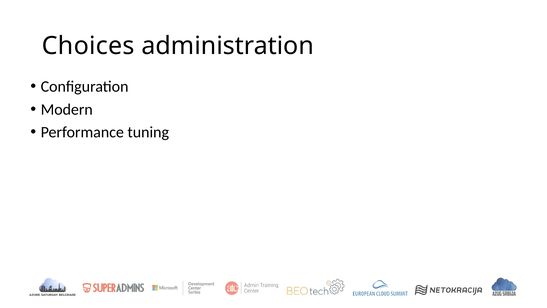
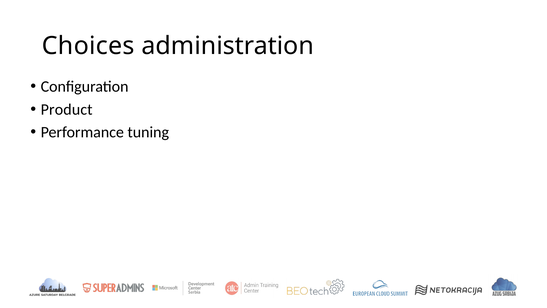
Modern: Modern -> Product
